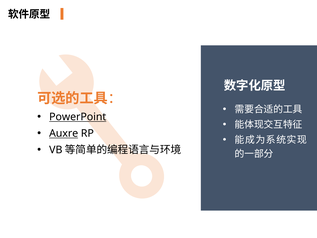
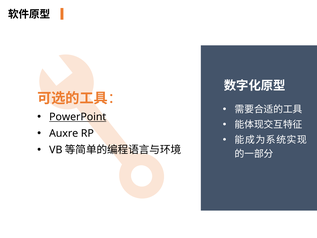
Auxre underline: present -> none
